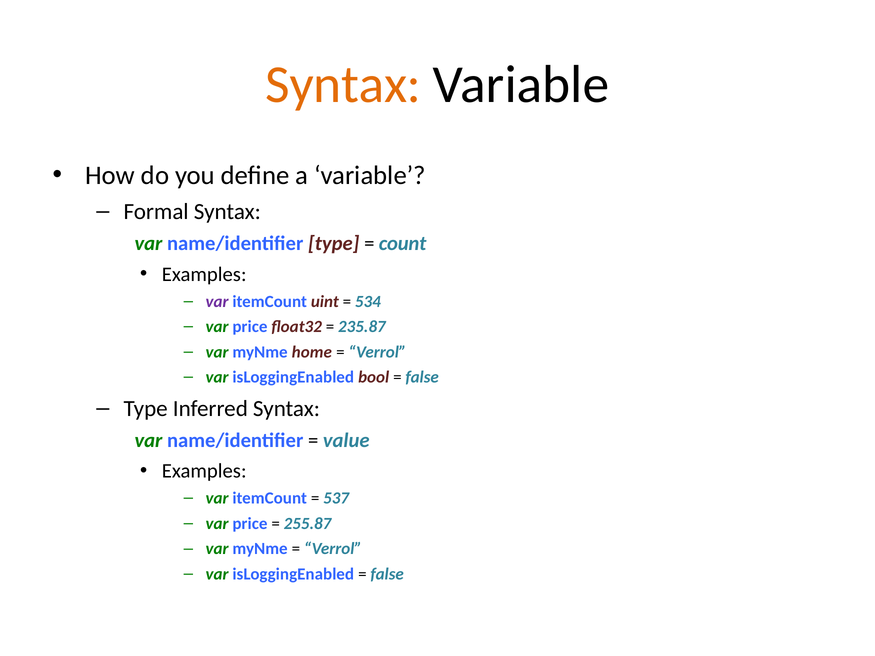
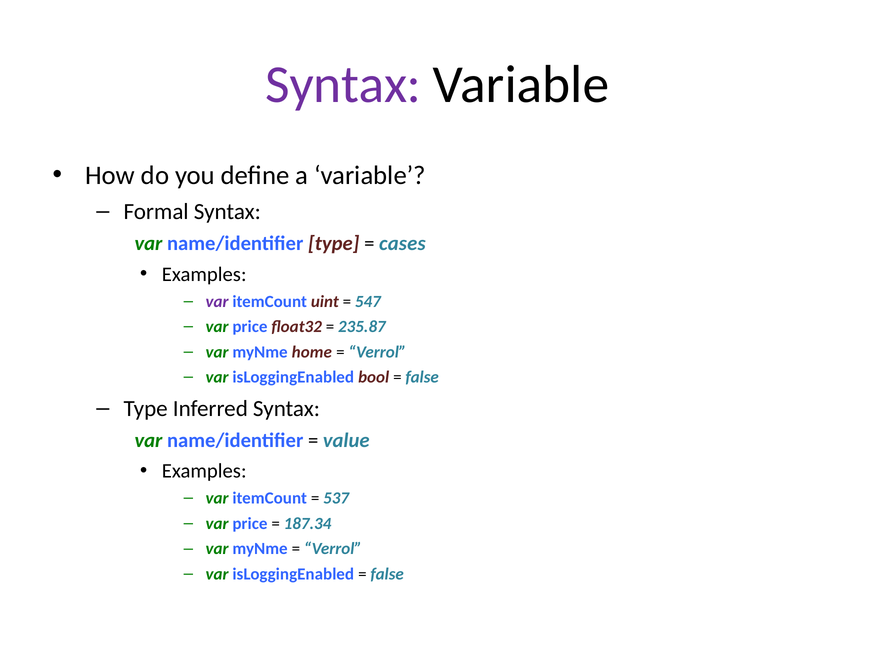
Syntax at (343, 85) colour: orange -> purple
count: count -> cases
534: 534 -> 547
255.87: 255.87 -> 187.34
